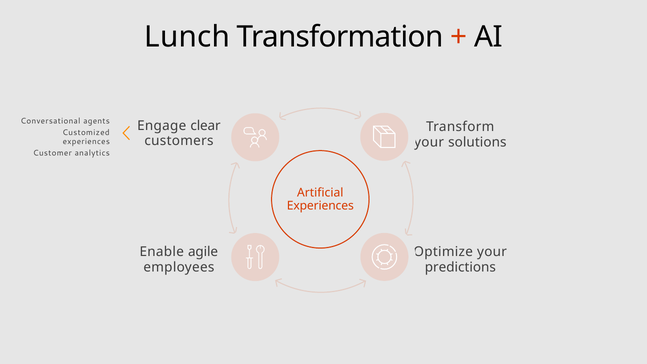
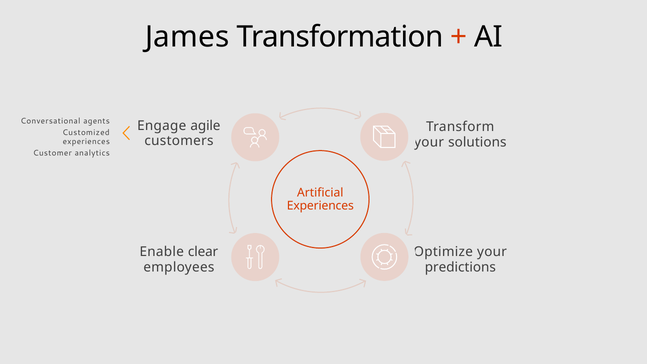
Lunch: Lunch -> James
clear: clear -> agile
agile: agile -> clear
